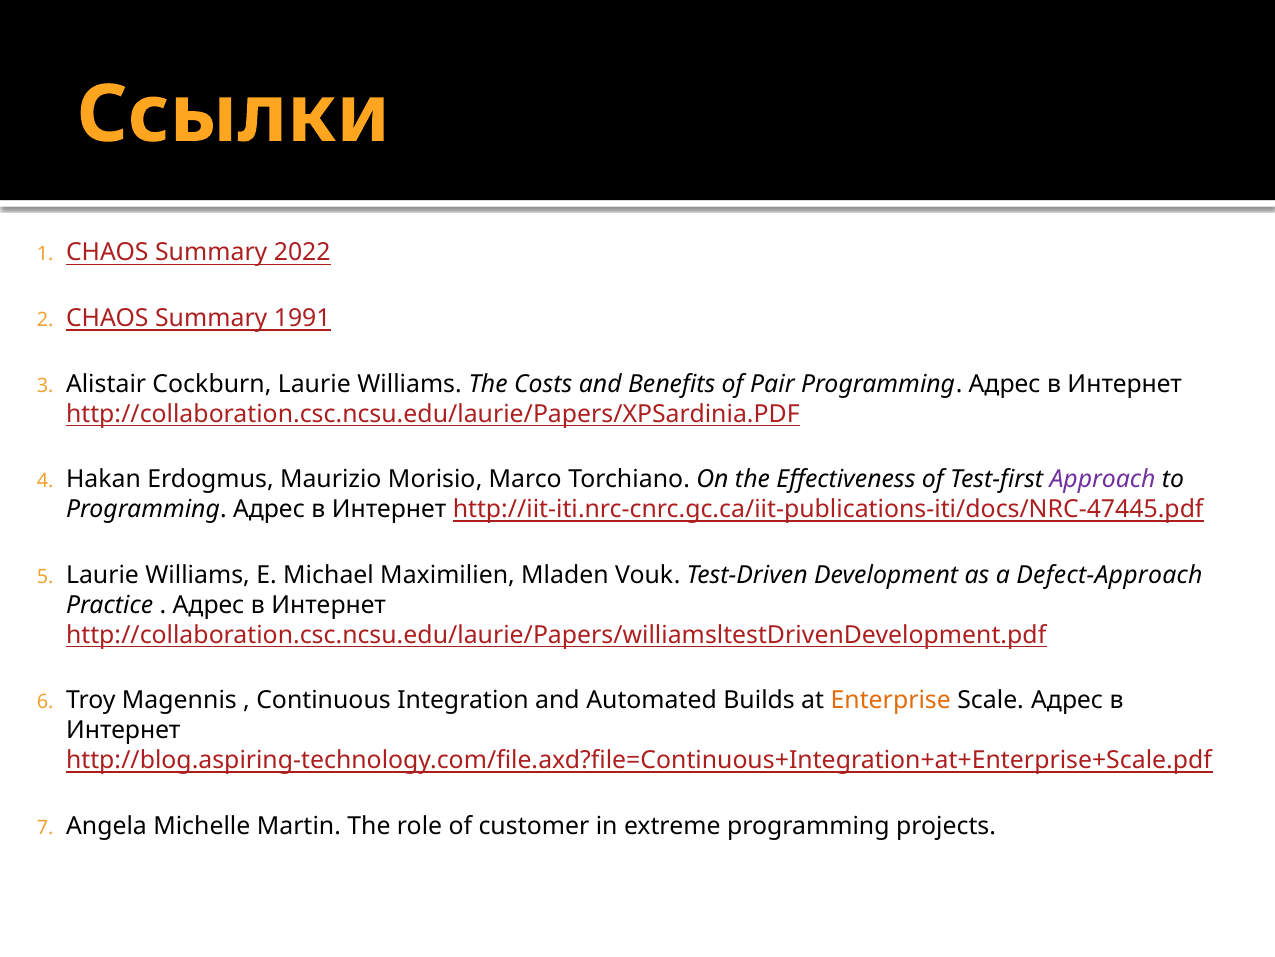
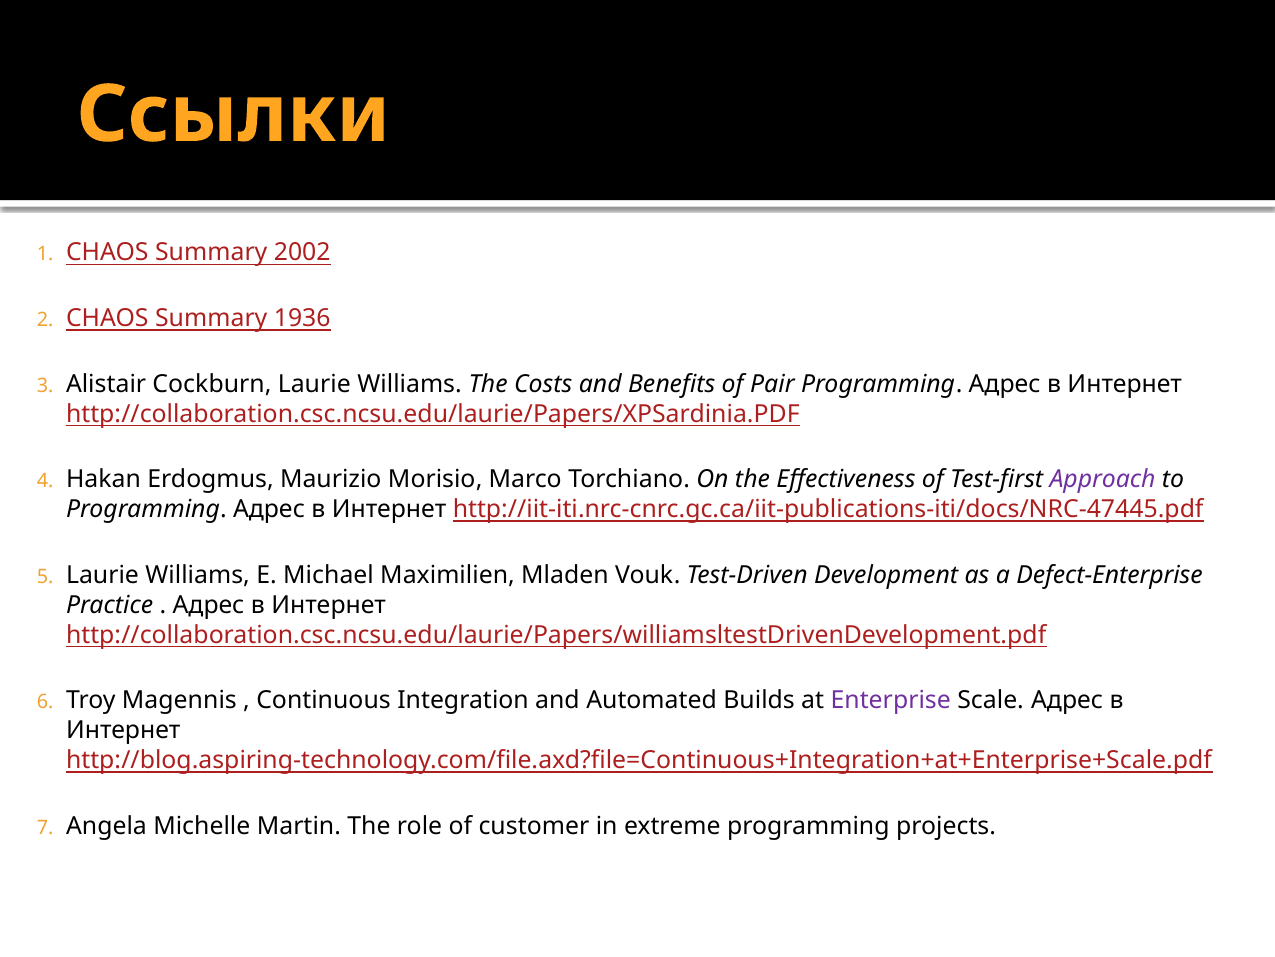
2022: 2022 -> 2002
1991: 1991 -> 1936
Defect-Approach: Defect-Approach -> Defect-Enterprise
Enterprise colour: orange -> purple
